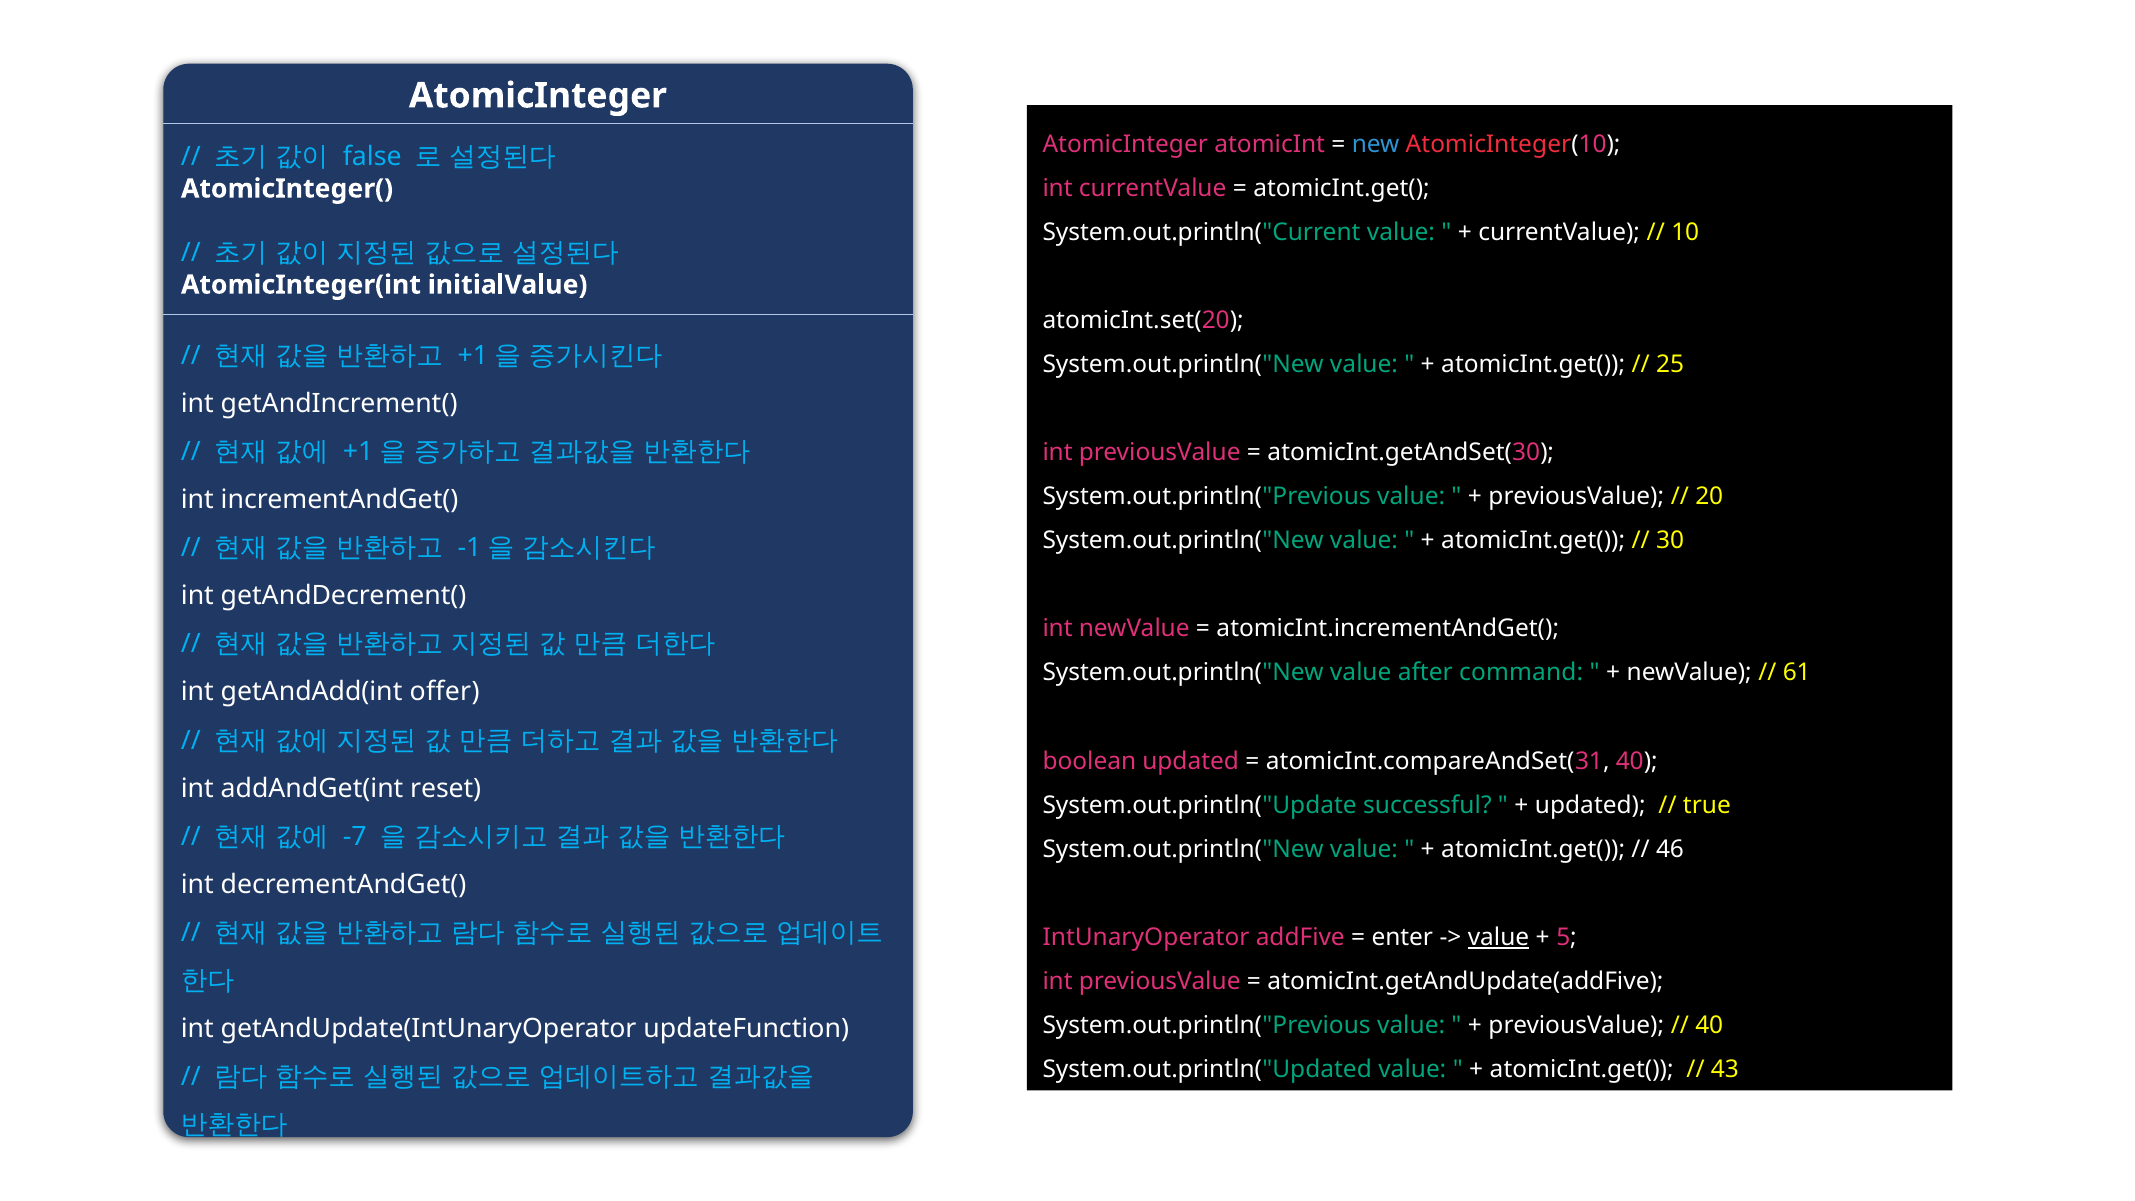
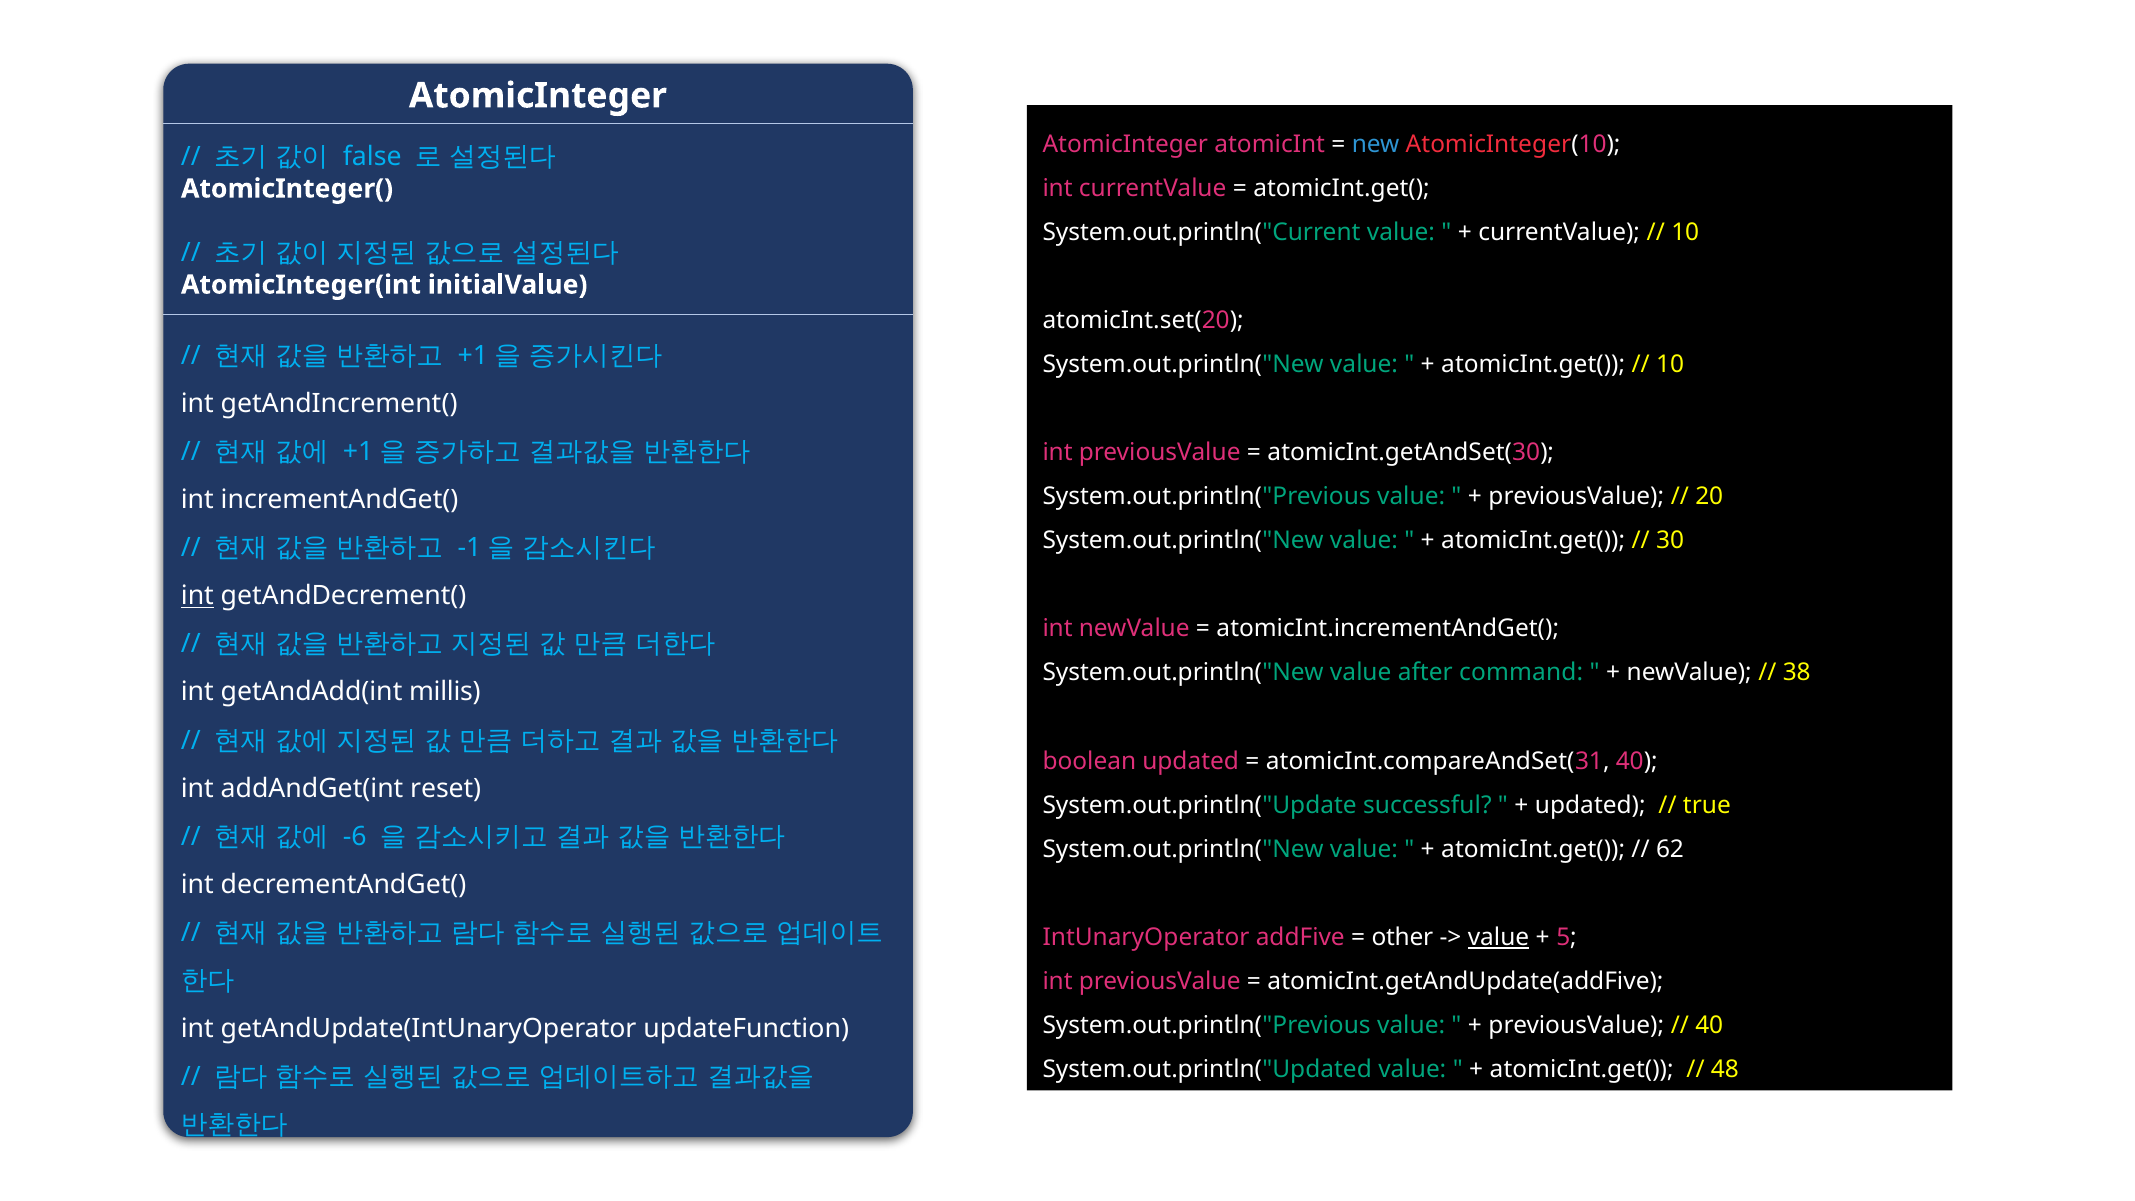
25 at (1670, 364): 25 -> 10
int at (197, 596) underline: none -> present
61: 61 -> 38
offer: offer -> millis
-7: -7 -> -6
46: 46 -> 62
enter: enter -> other
43: 43 -> 48
